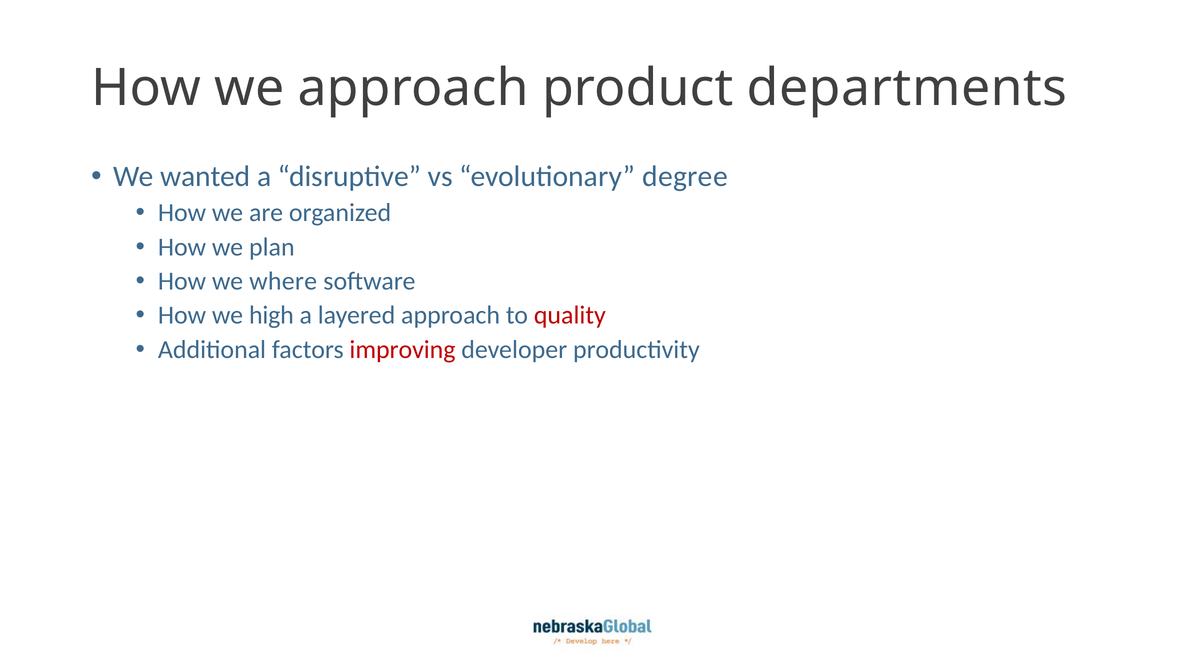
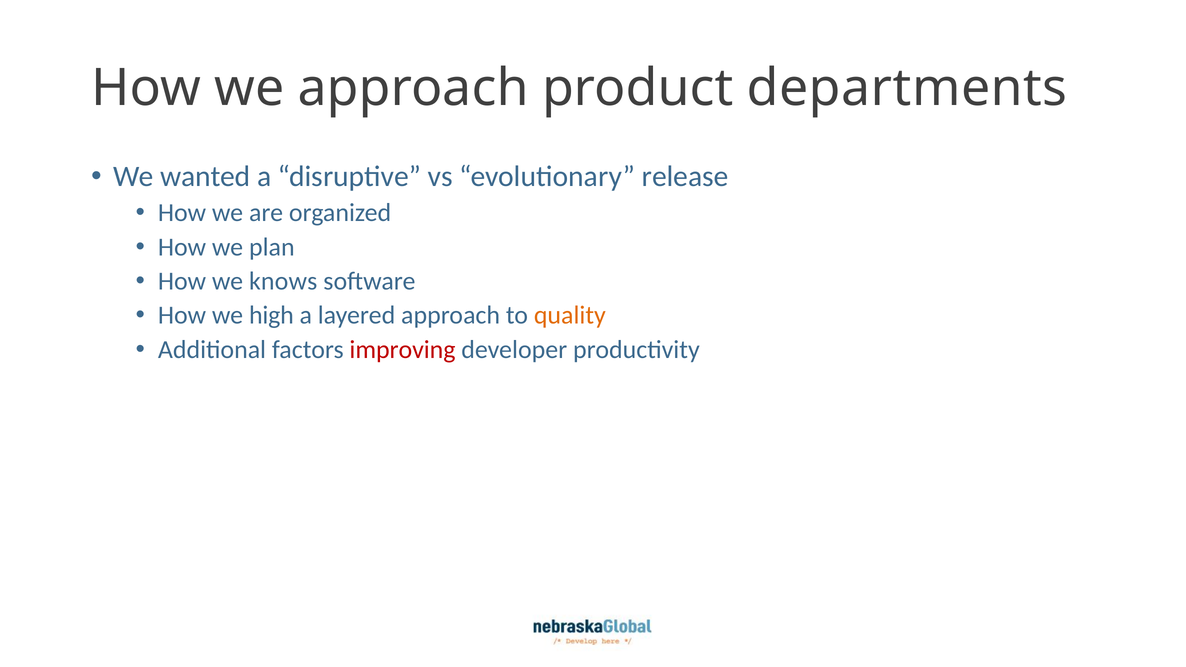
degree: degree -> release
where: where -> knows
quality colour: red -> orange
